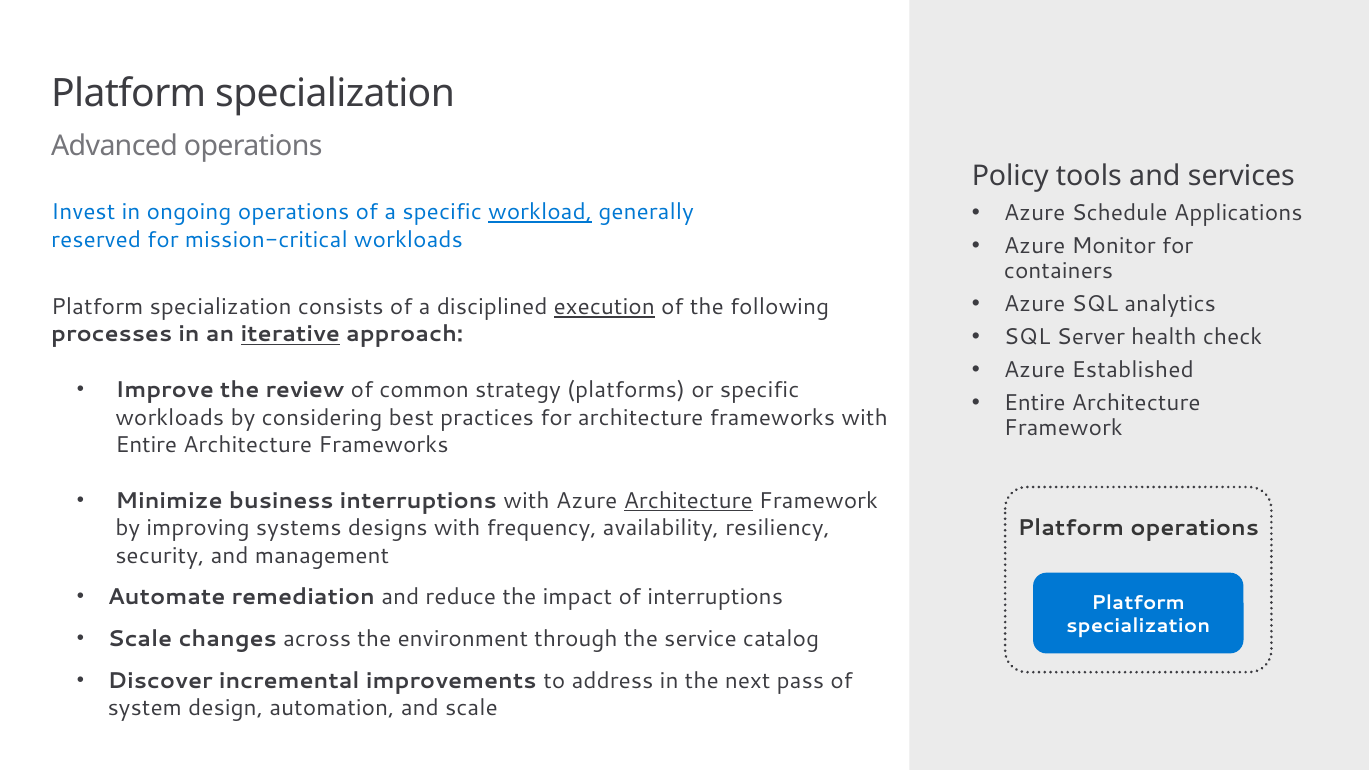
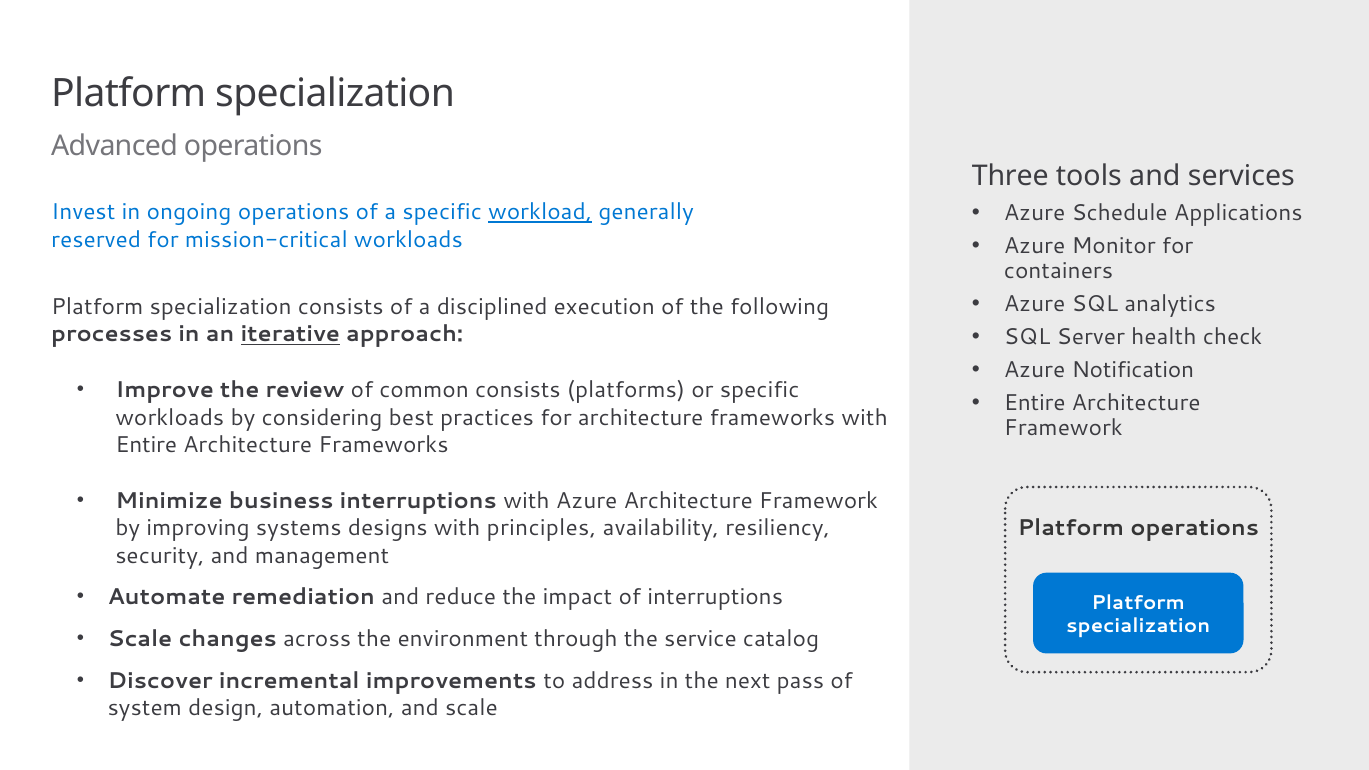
Policy: Policy -> Three
execution underline: present -> none
Established: Established -> Notification
common strategy: strategy -> consists
Architecture at (688, 501) underline: present -> none
frequency: frequency -> principles
